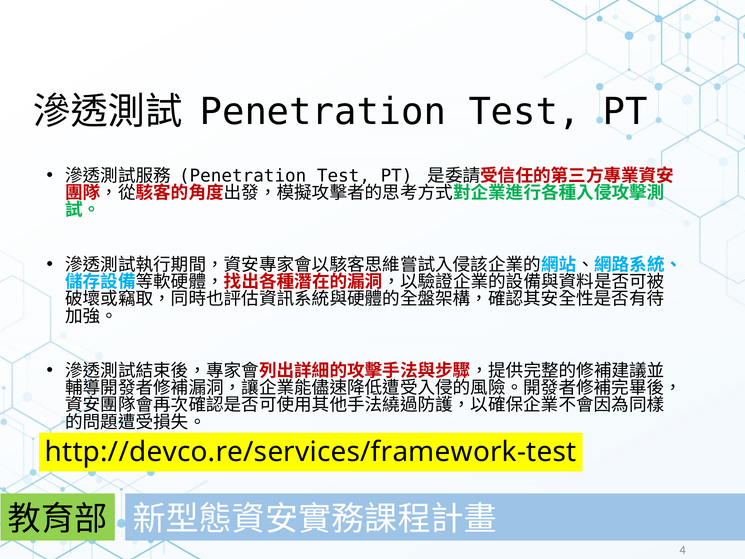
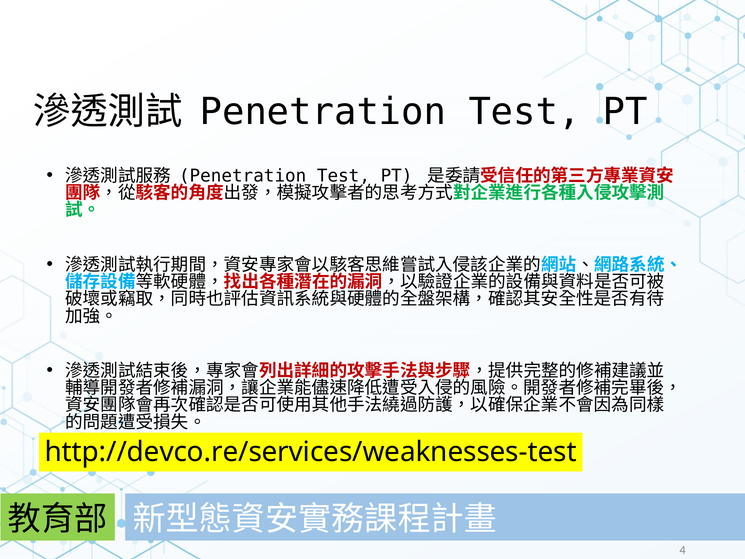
http://devco.re/services/framework-test: http://devco.re/services/framework-test -> http://devco.re/services/weaknesses-test
